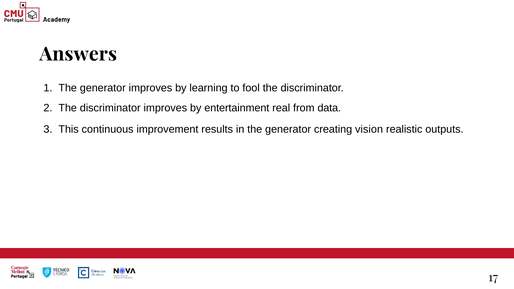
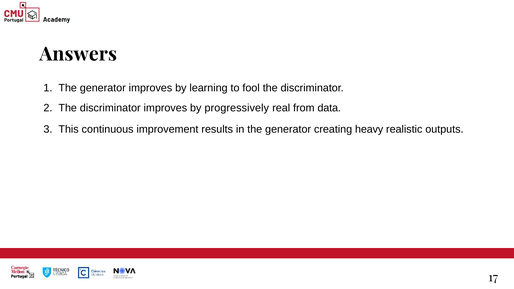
entertainment: entertainment -> progressively
vision: vision -> heavy
